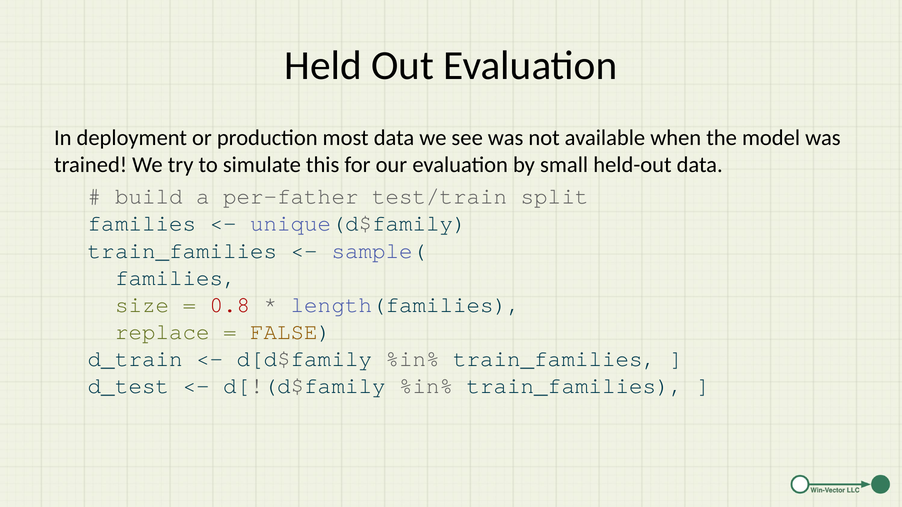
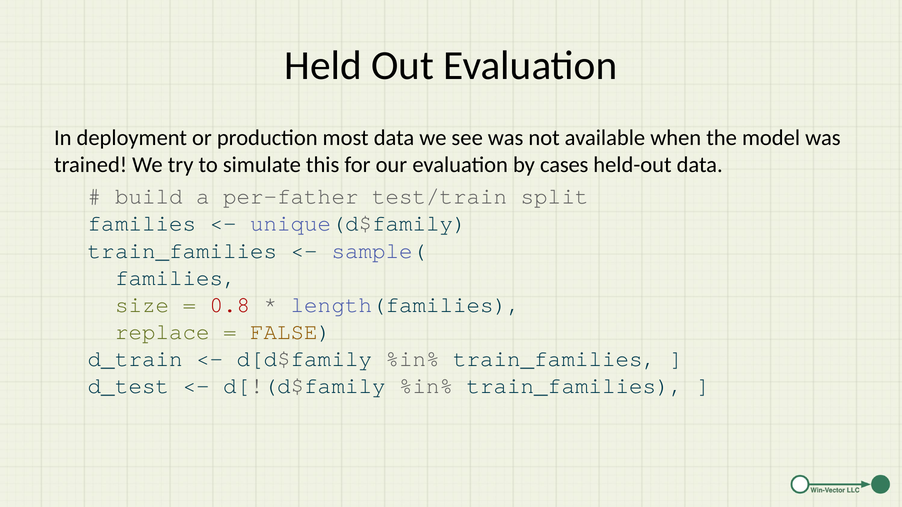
small: small -> cases
